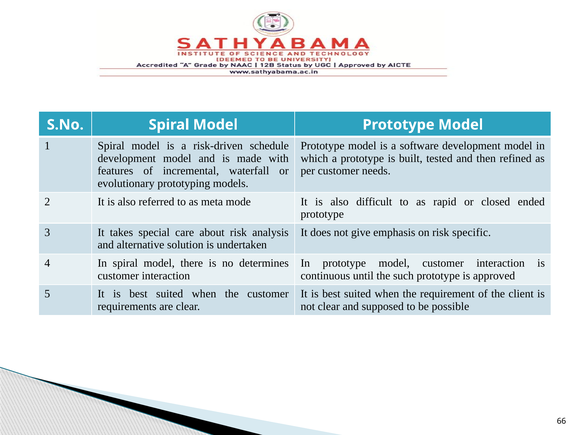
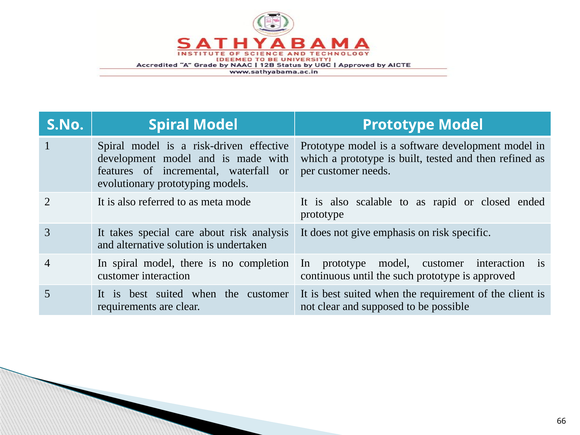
schedule: schedule -> effective
difficult: difficult -> scalable
determines: determines -> completion
